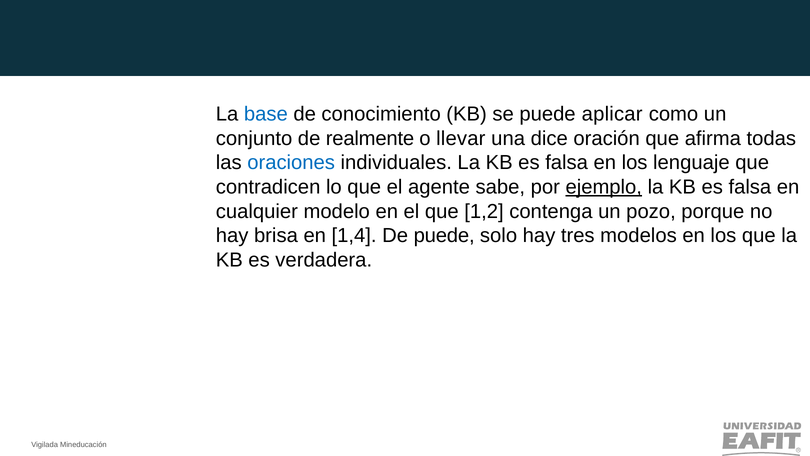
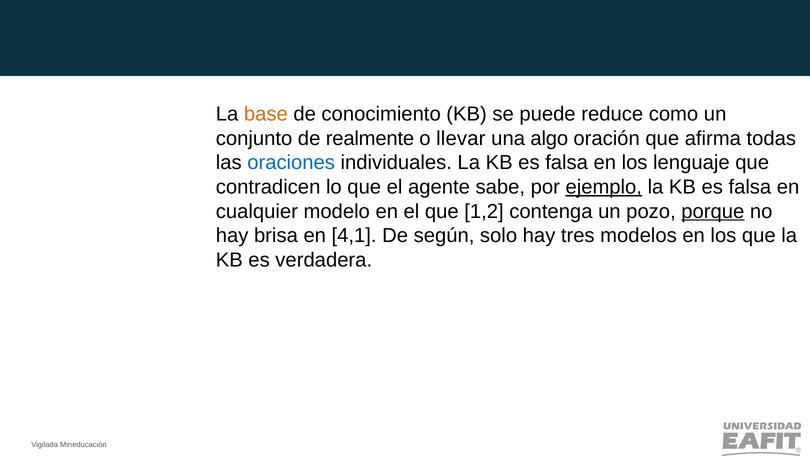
base colour: blue -> orange
aplicar: aplicar -> reduce
dice: dice -> algo
porque underline: none -> present
1,4: 1,4 -> 4,1
De puede: puede -> según
